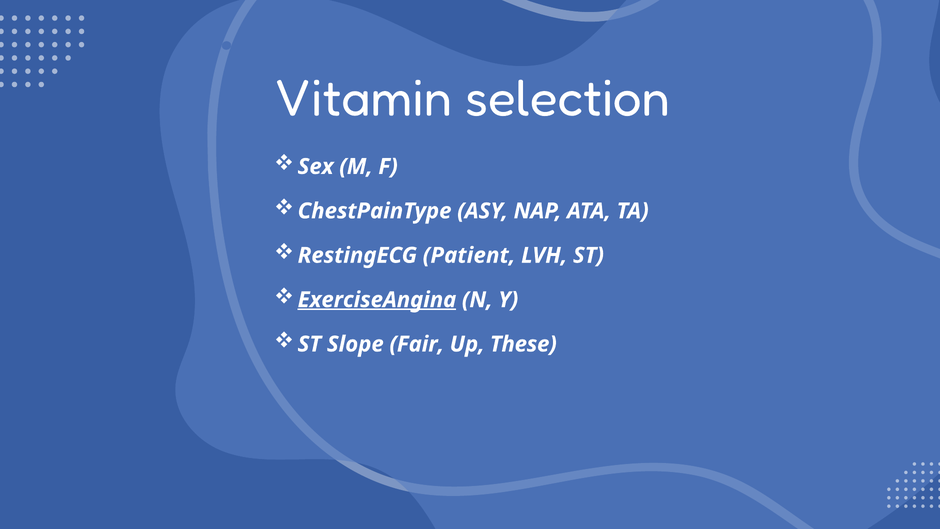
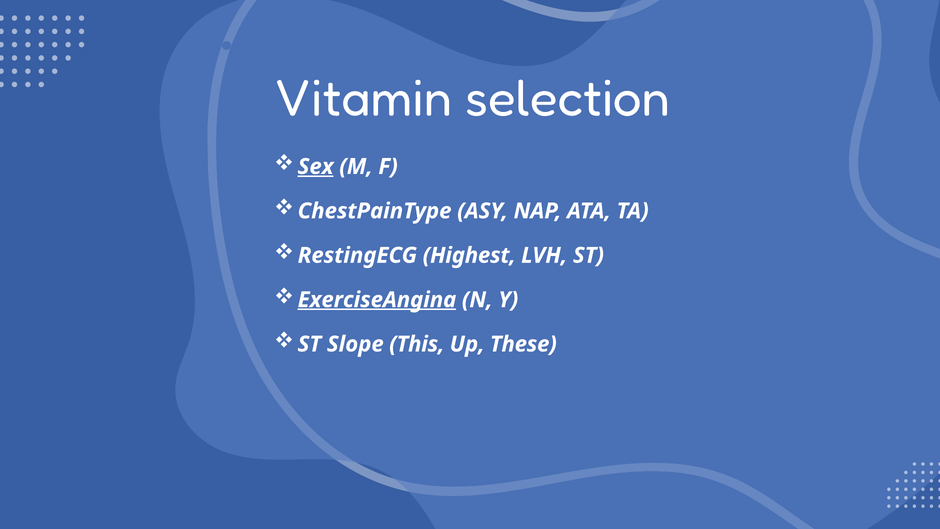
Sex underline: none -> present
Patient: Patient -> Highest
Fair: Fair -> This
